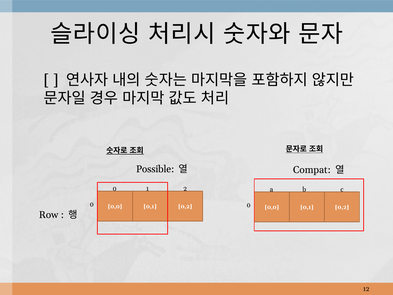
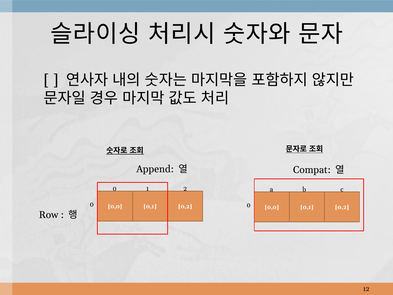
Possible: Possible -> Append
